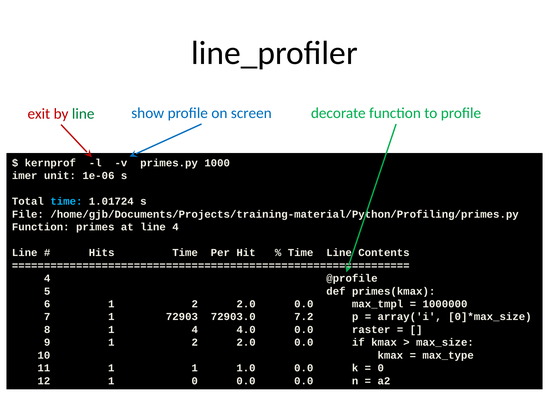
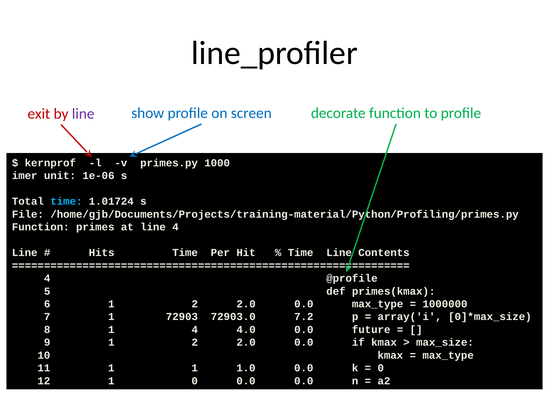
line at (83, 114) colour: green -> purple
0.0 max_tmpl: max_tmpl -> max_type
raster: raster -> future
